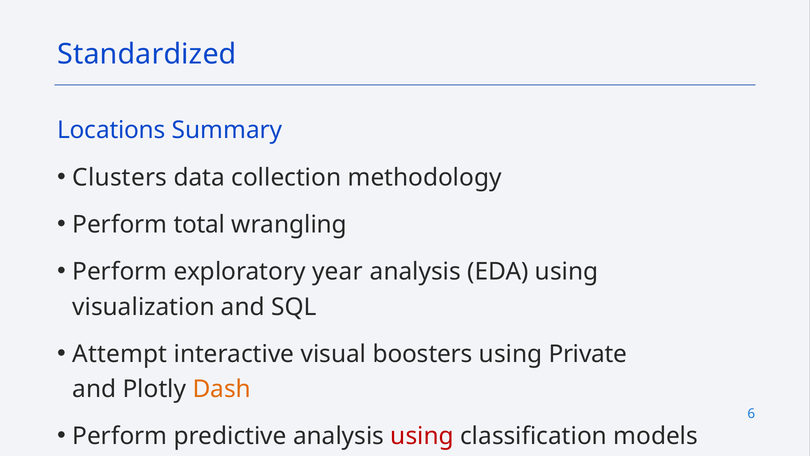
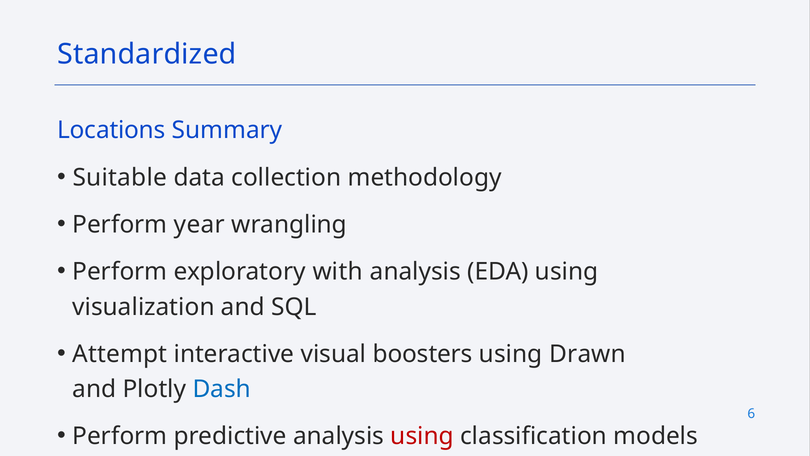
Clusters: Clusters -> Suitable
total: total -> year
year: year -> with
Private: Private -> Drawn
Dash colour: orange -> blue
